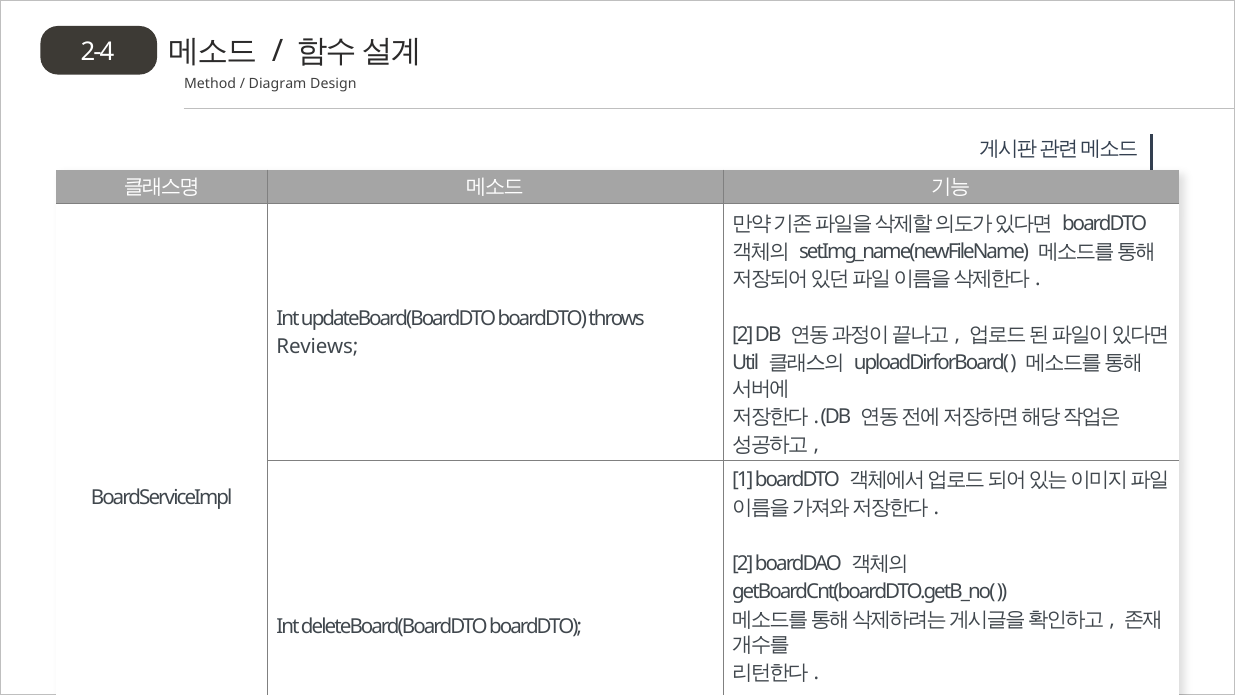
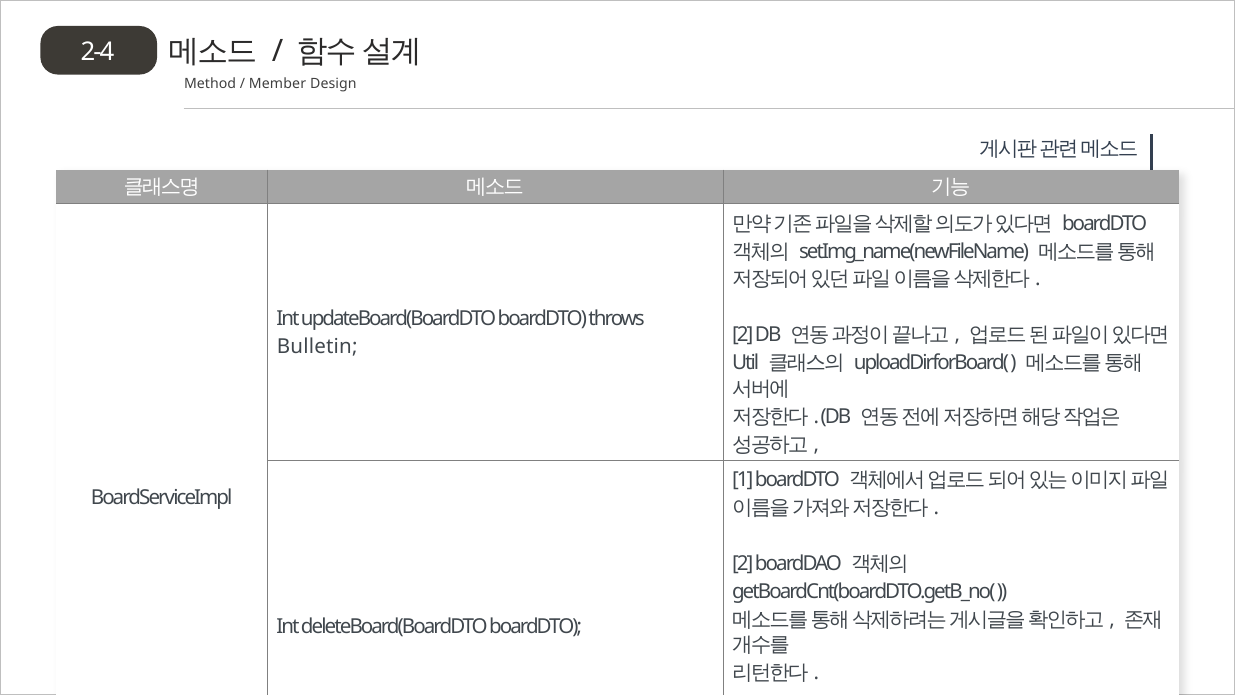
Diagram: Diagram -> Member
Reviews: Reviews -> Bulletin
